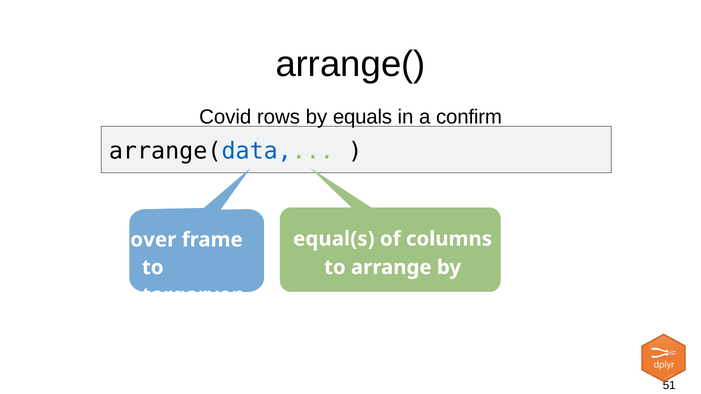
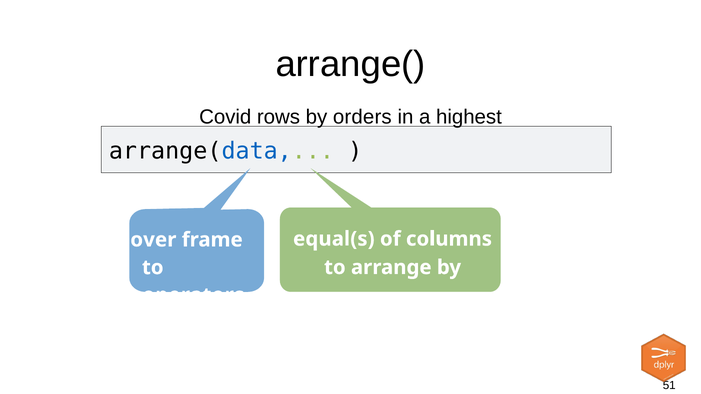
equals: equals -> orders
confirm: confirm -> highest
targaryen: targaryen -> operators
